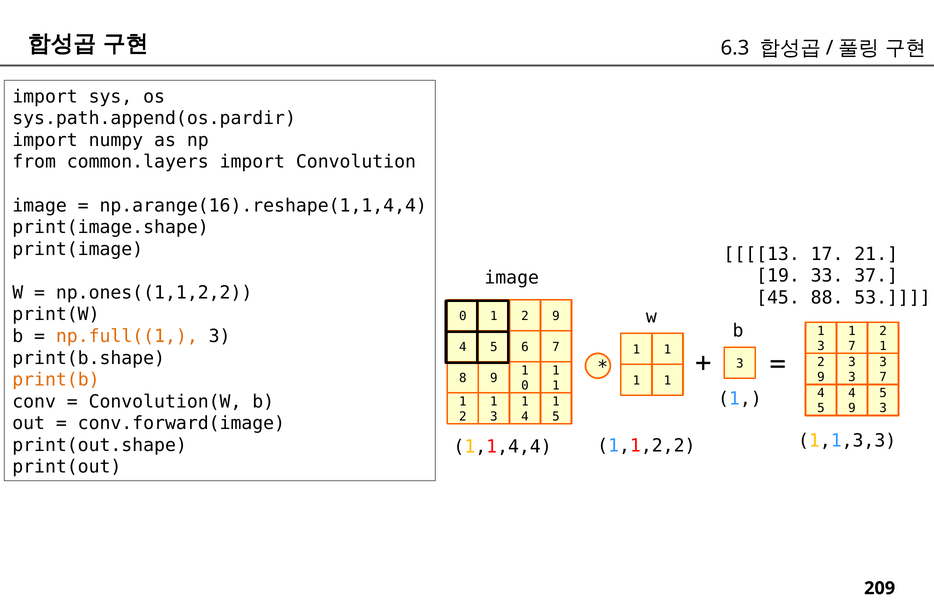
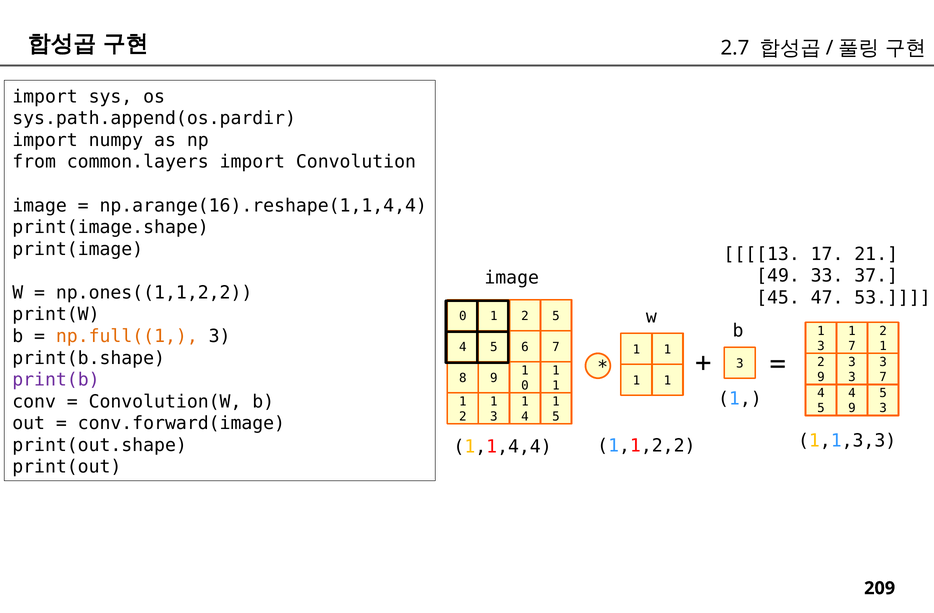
6.3: 6.3 -> 2.7
19: 19 -> 49
88: 88 -> 47
0 1 2 9: 9 -> 5
print(b colour: orange -> purple
